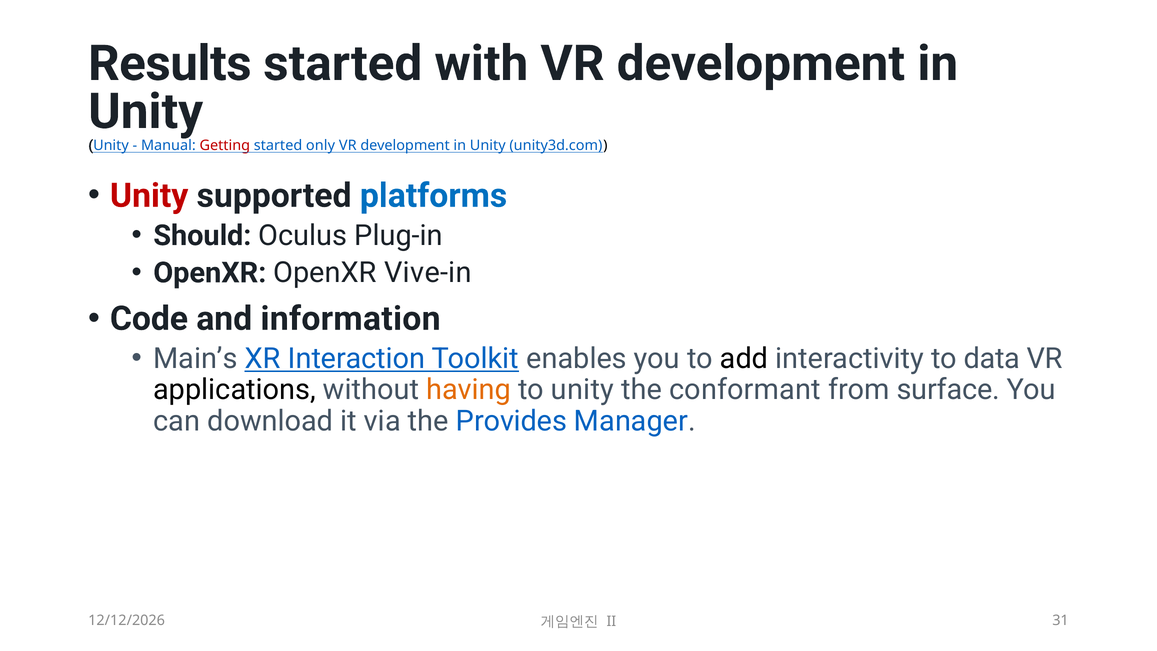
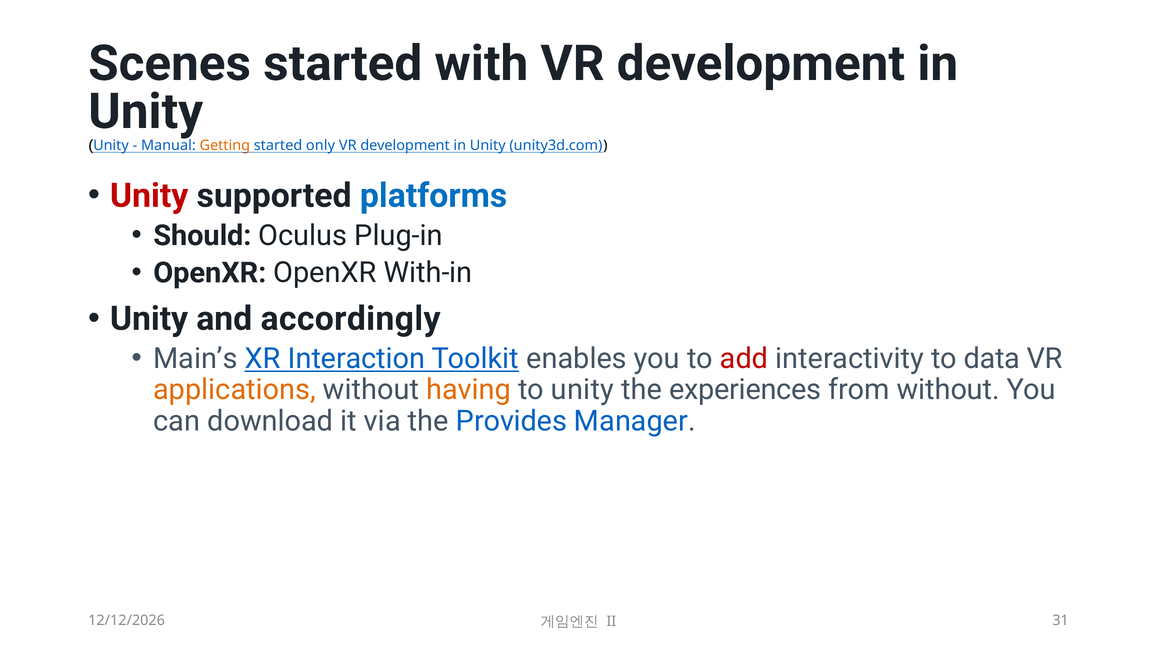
Results: Results -> Scenes
Getting colour: red -> orange
Vive-in: Vive-in -> With-in
Code at (149, 319): Code -> Unity
information: information -> accordingly
add colour: black -> red
applications colour: black -> orange
conformant: conformant -> experiences
from surface: surface -> without
